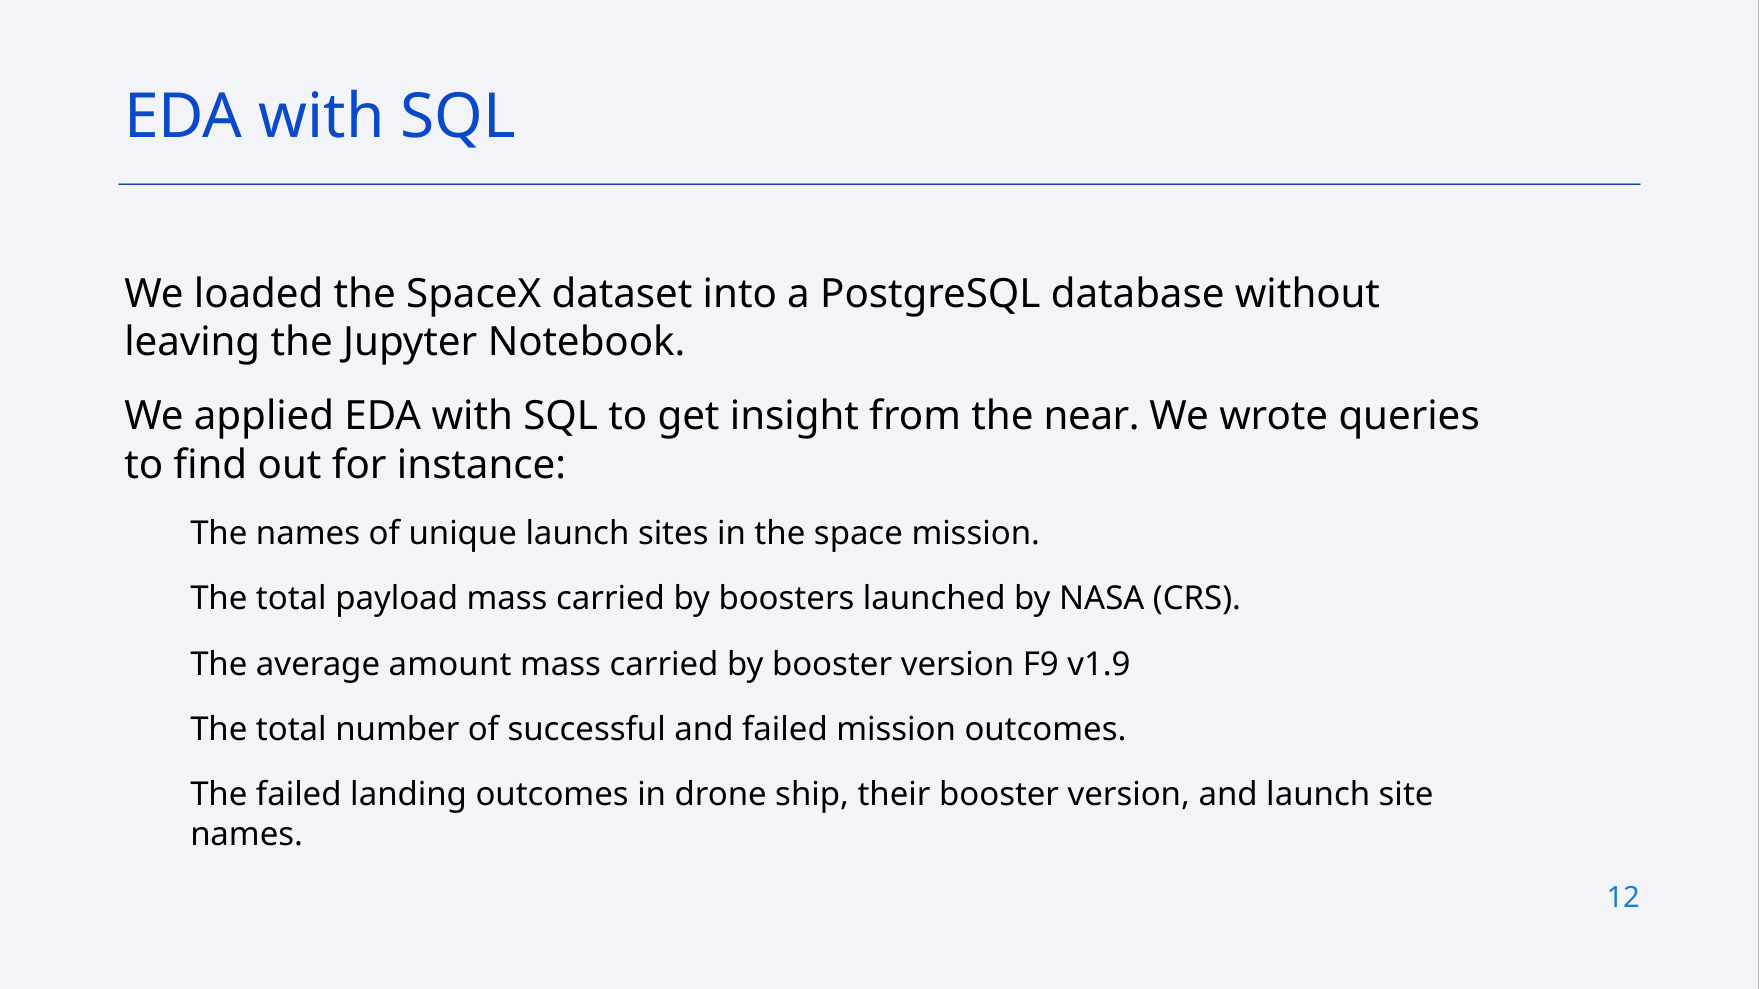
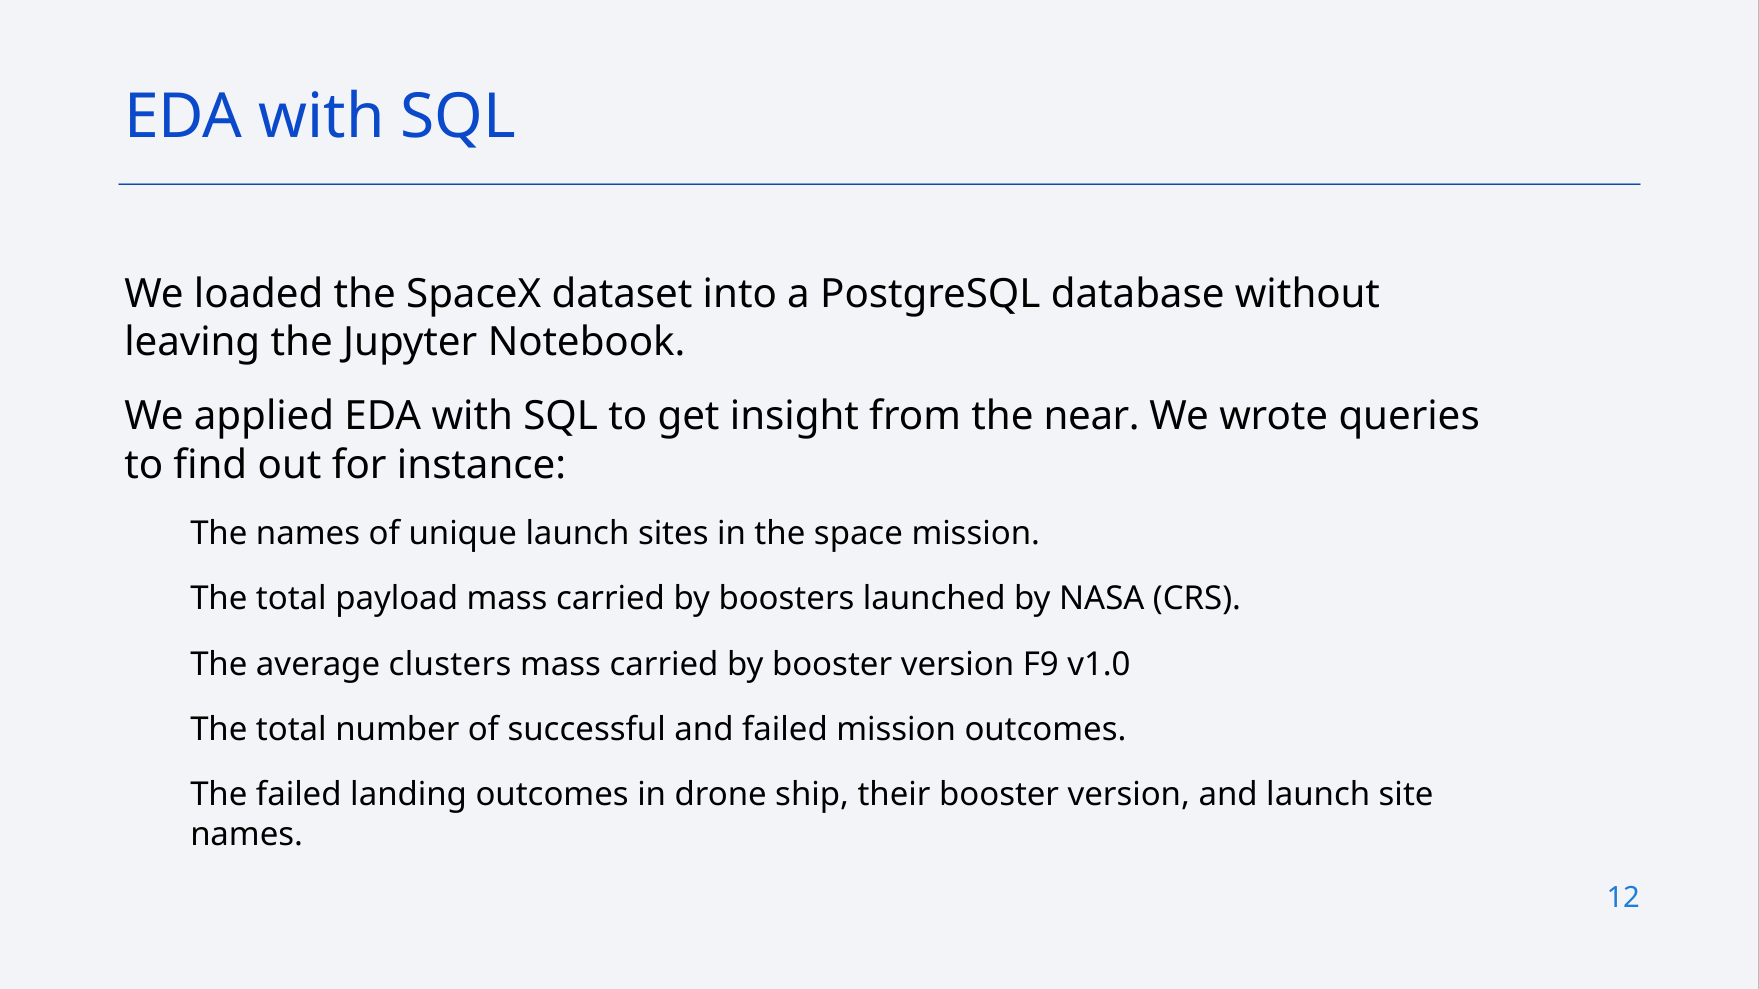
amount: amount -> clusters
v1.9: v1.9 -> v1.0
